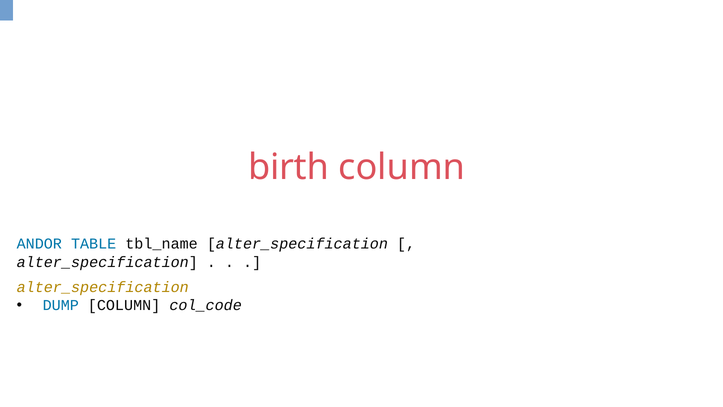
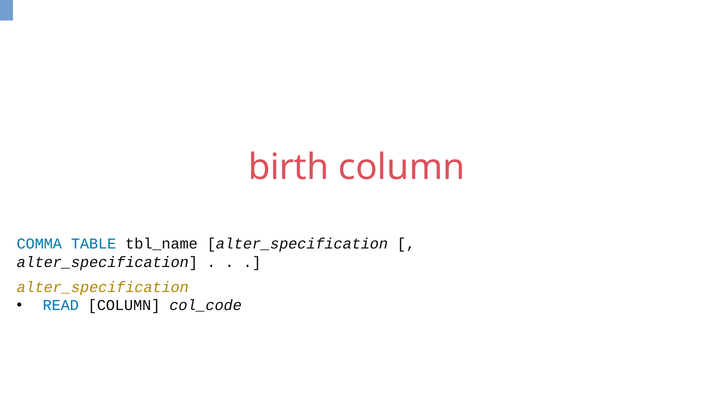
ANDOR: ANDOR -> COMMA
DUMP: DUMP -> READ
